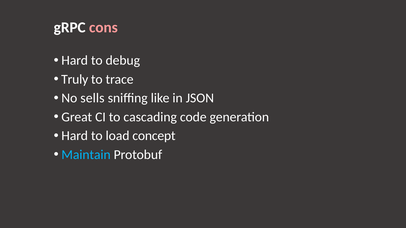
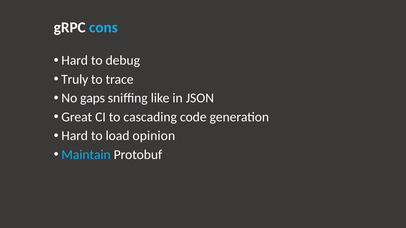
cons colour: pink -> light blue
sells: sells -> gaps
concept: concept -> opinion
